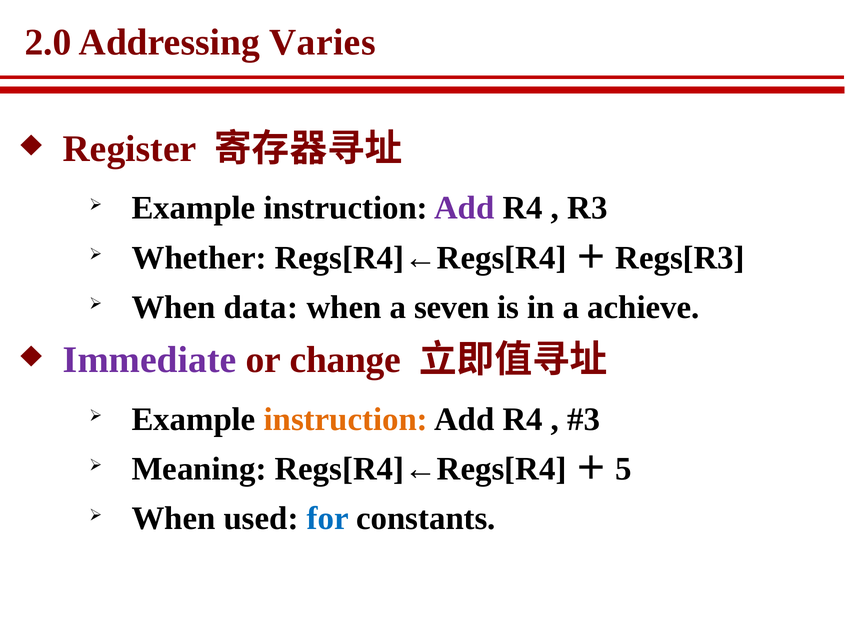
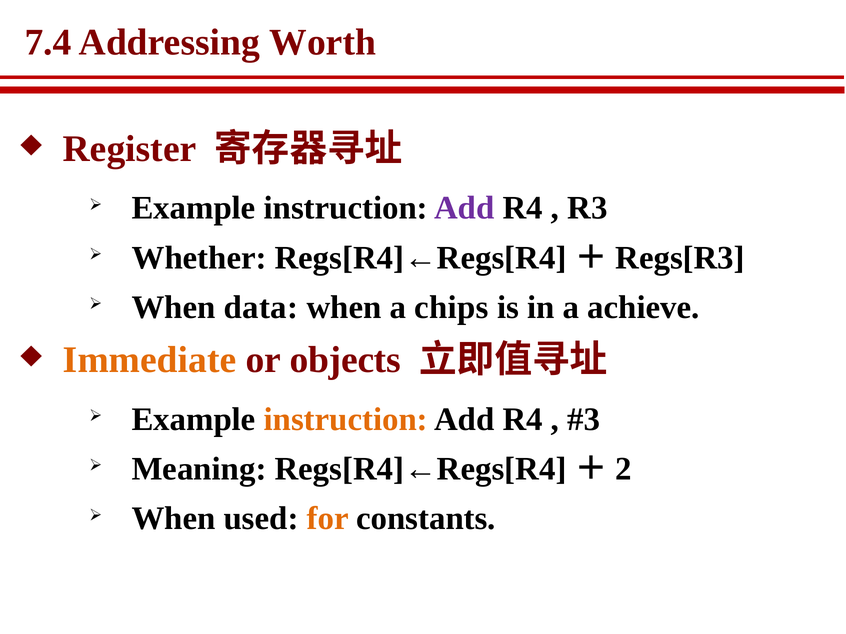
2.0: 2.0 -> 7.4
Varies: Varies -> Worth
seven: seven -> chips
Immediate colour: purple -> orange
change: change -> objects
5: 5 -> 2
for colour: blue -> orange
